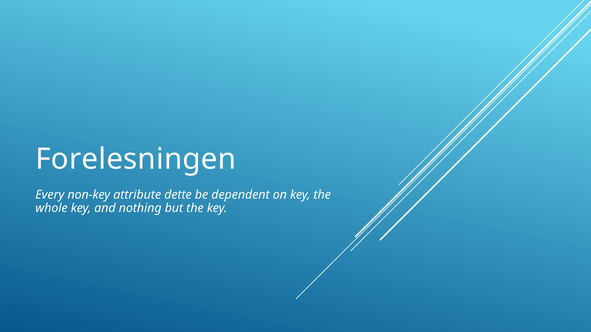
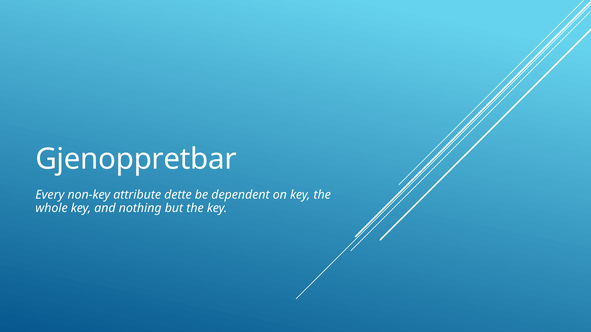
Forelesningen: Forelesningen -> Gjenoppretbar
